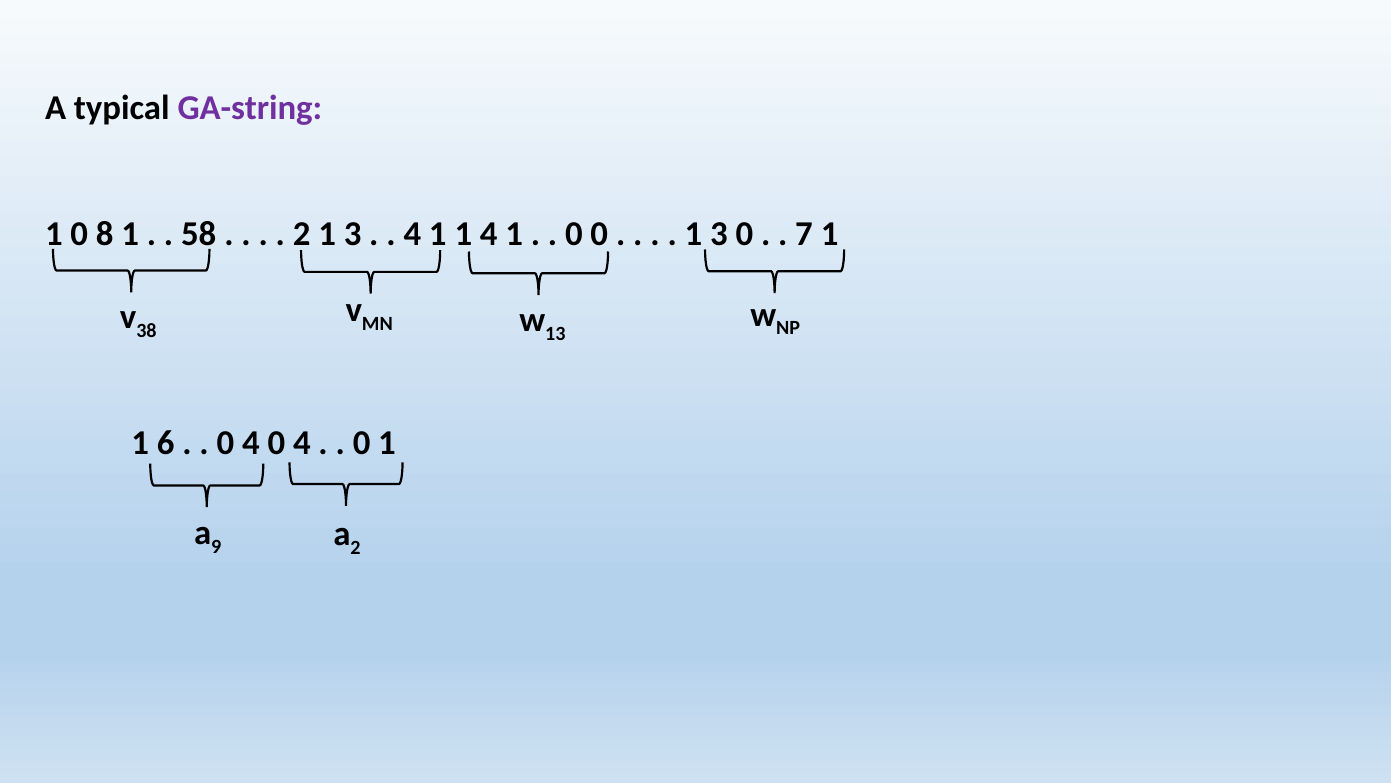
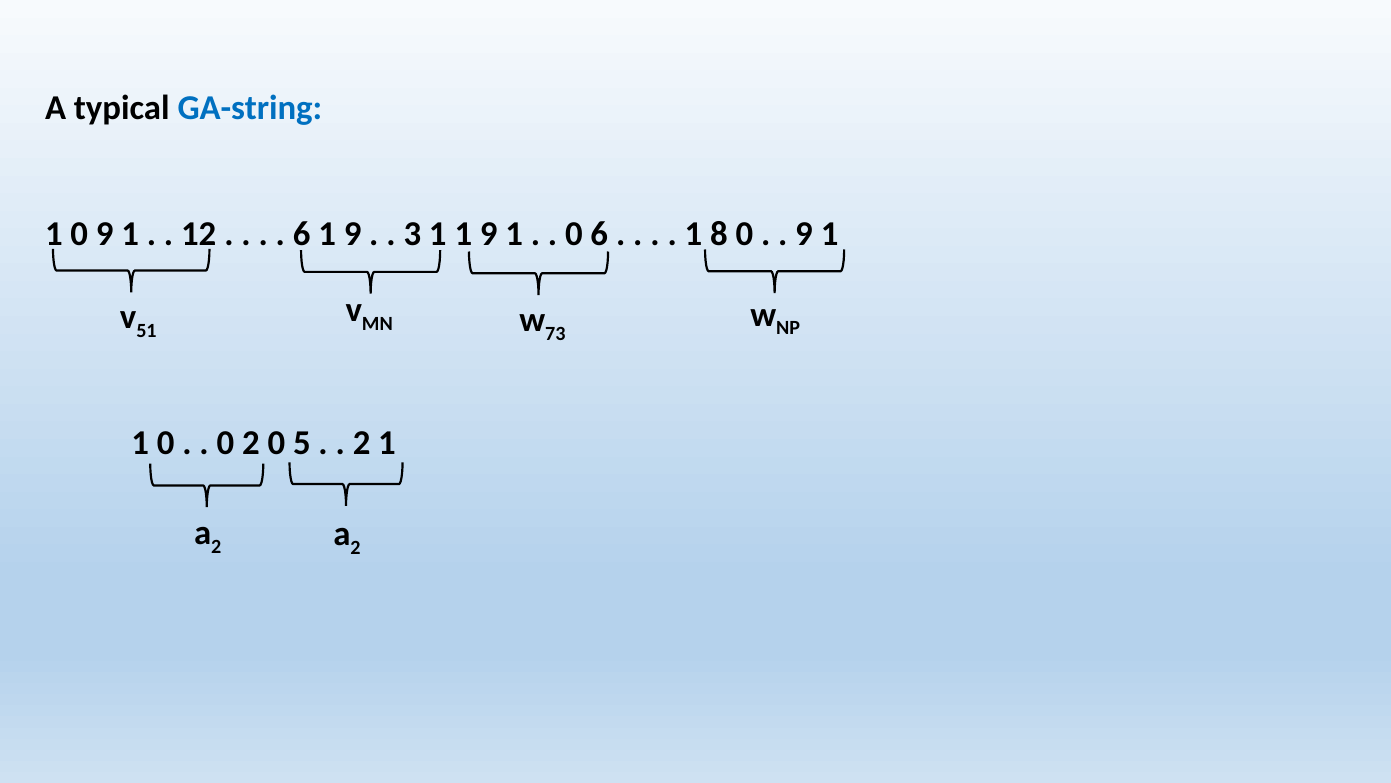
GA-string colour: purple -> blue
0 8: 8 -> 9
58: 58 -> 12
2 at (302, 234): 2 -> 6
3 at (353, 234): 3 -> 9
4 at (412, 234): 4 -> 3
1 1 4: 4 -> 9
0 0: 0 -> 6
3 at (719, 234): 3 -> 8
7 at (804, 234): 7 -> 9
13: 13 -> 73
38: 38 -> 51
6 at (166, 442): 6 -> 0
4 at (251, 442): 4 -> 2
4 at (302, 442): 4 -> 5
0 at (362, 442): 0 -> 2
9 at (216, 546): 9 -> 2
